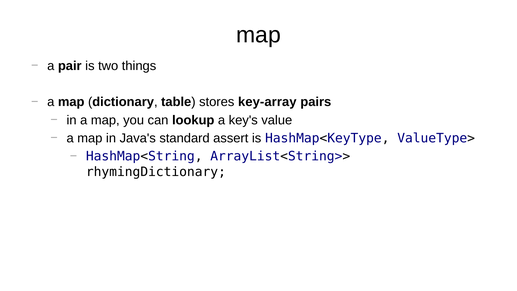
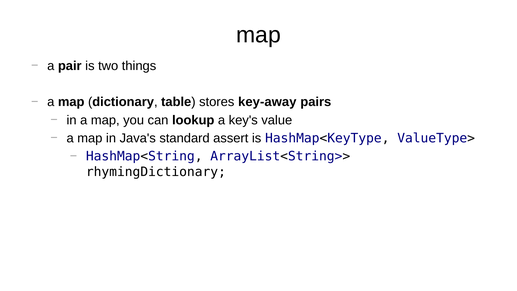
key-array: key-array -> key-away
